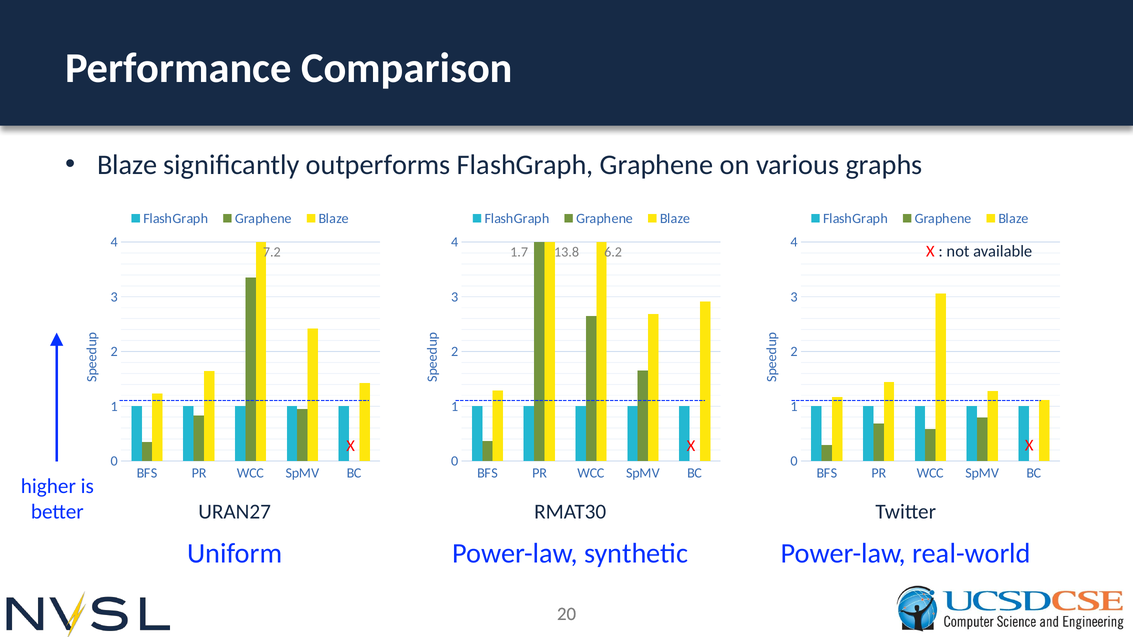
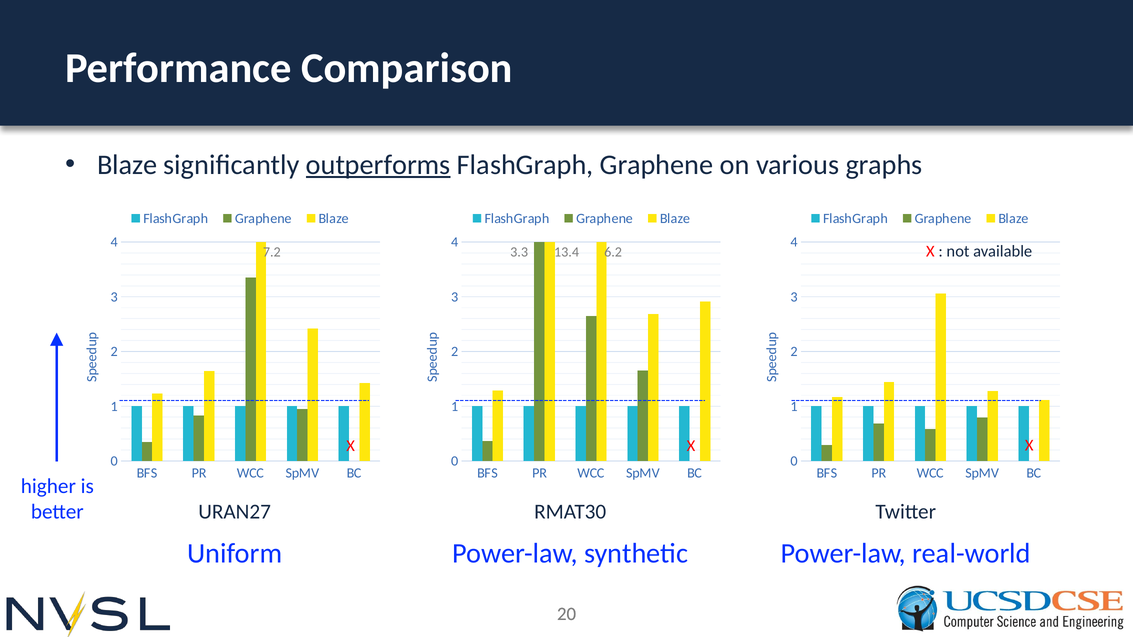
outperforms underline: none -> present
1.7: 1.7 -> 3.3
13.8: 13.8 -> 13.4
